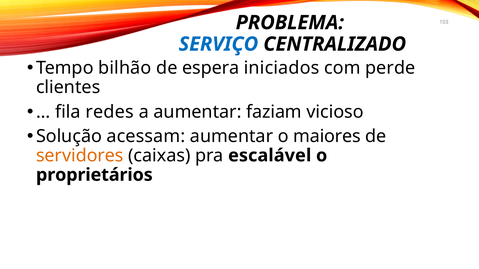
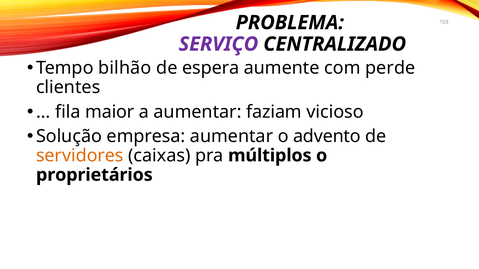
SERVIÇO colour: blue -> purple
iniciados: iniciados -> aumente
redes: redes -> maior
acessam: acessam -> empresa
maiores: maiores -> advento
escalável: escalável -> múltiplos
